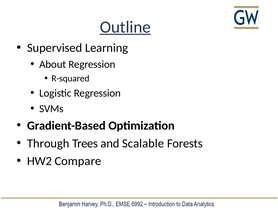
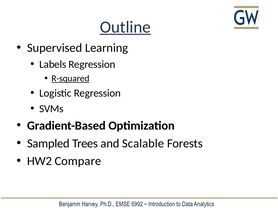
About: About -> Labels
R-squared underline: none -> present
Through: Through -> Sampled
